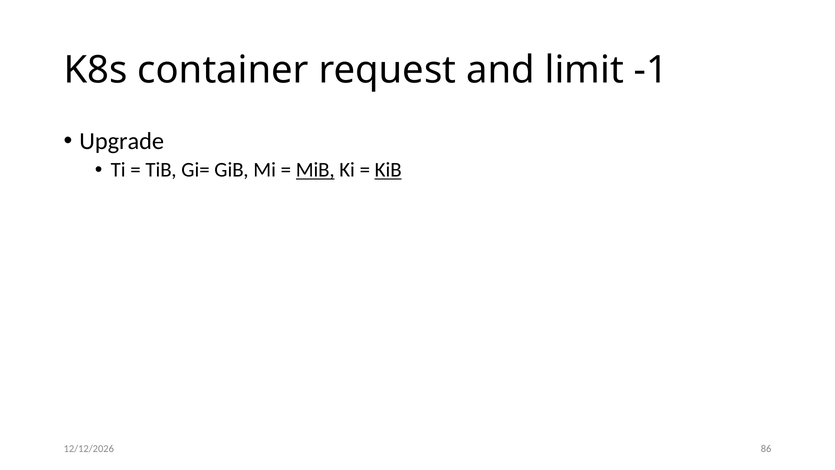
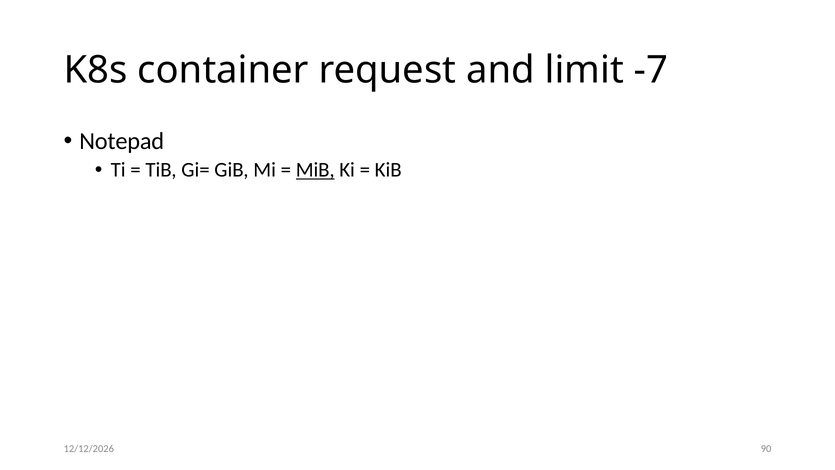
-1: -1 -> -7
Upgrade: Upgrade -> Notepad
KiB underline: present -> none
86: 86 -> 90
